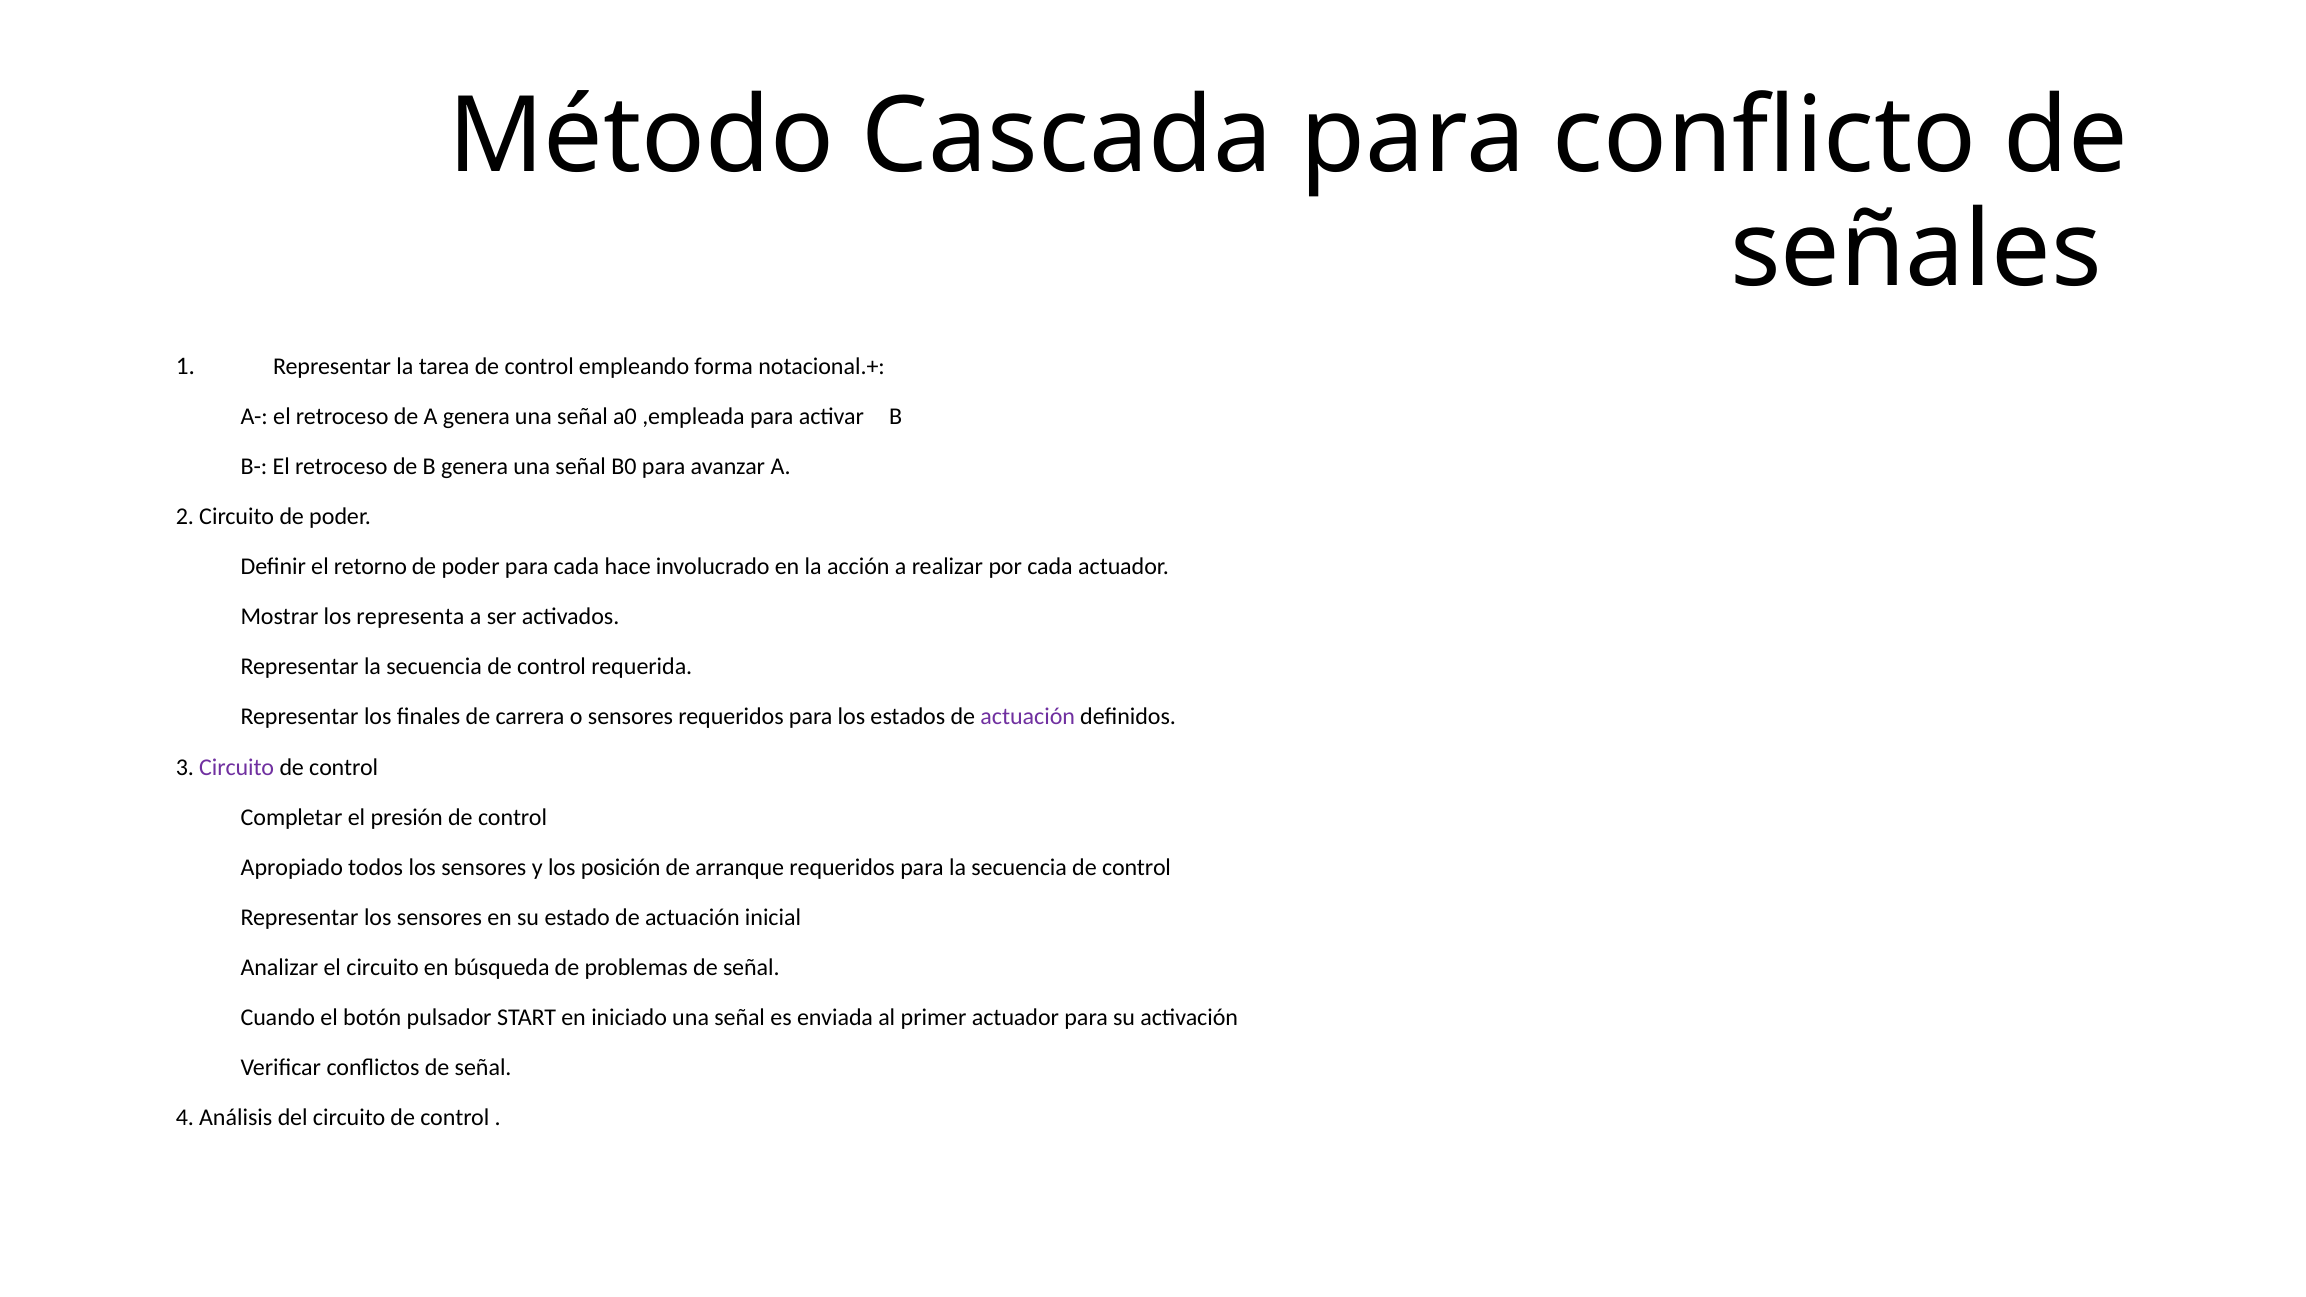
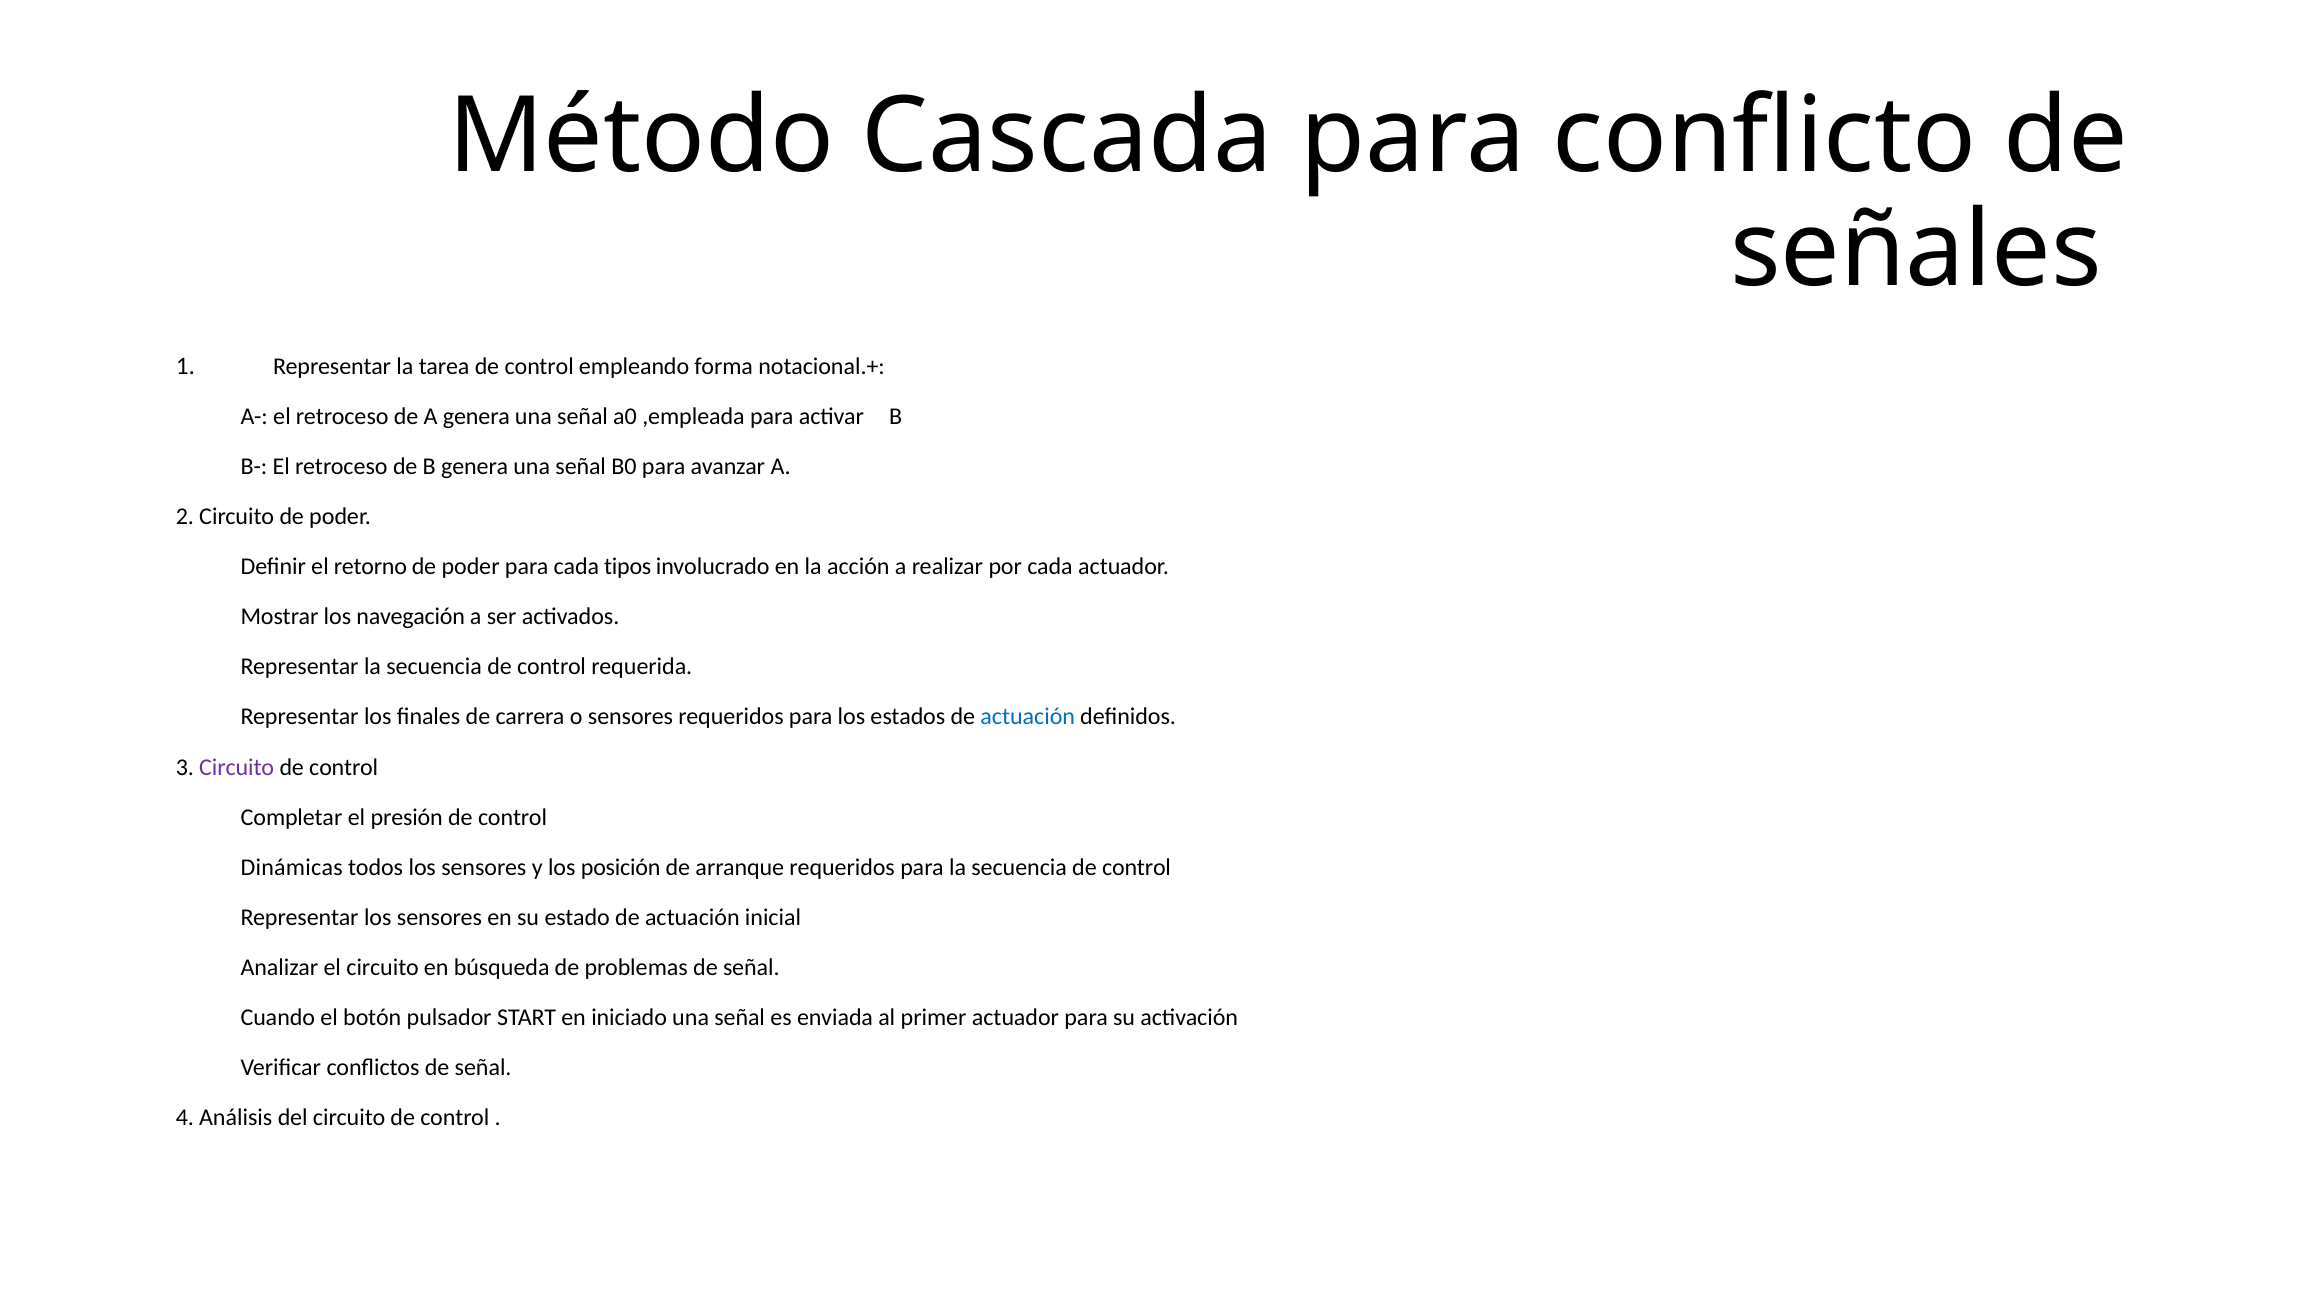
hace: hace -> tipos
representa: representa -> navegación
actuación at (1028, 717) colour: purple -> blue
Apropiado: Apropiado -> Dinámicas
